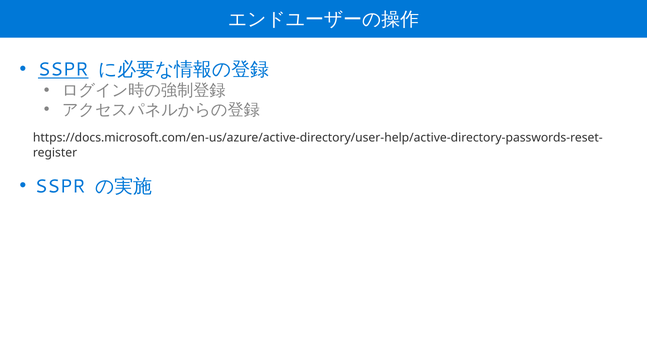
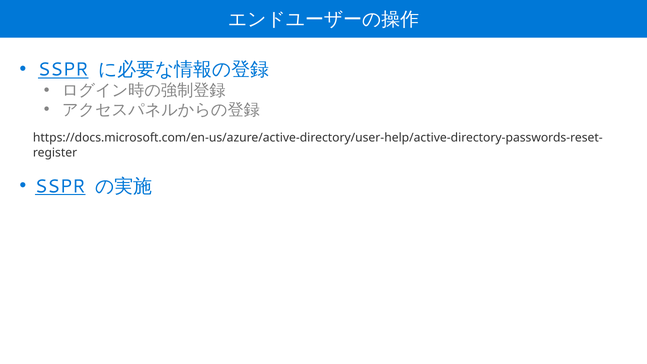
SSPR at (60, 186) underline: none -> present
